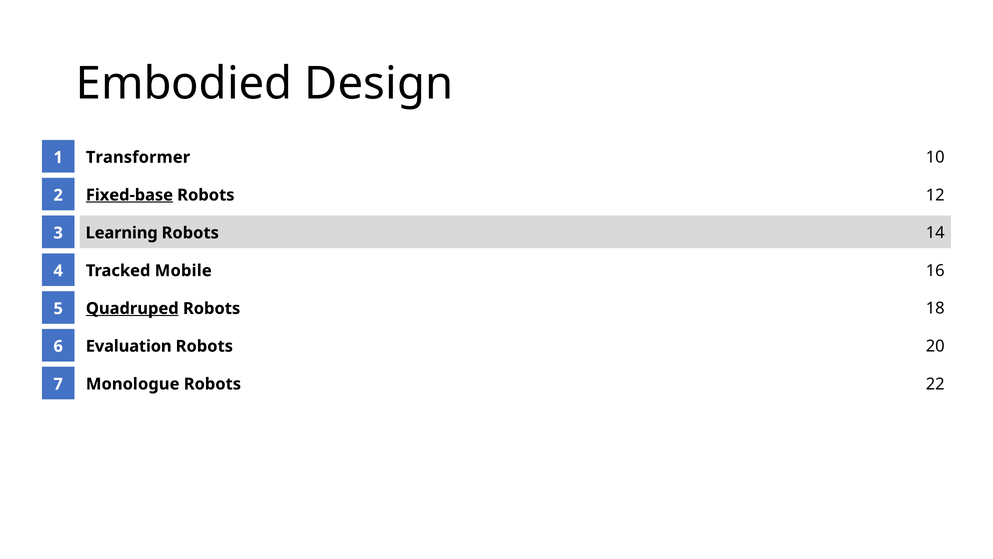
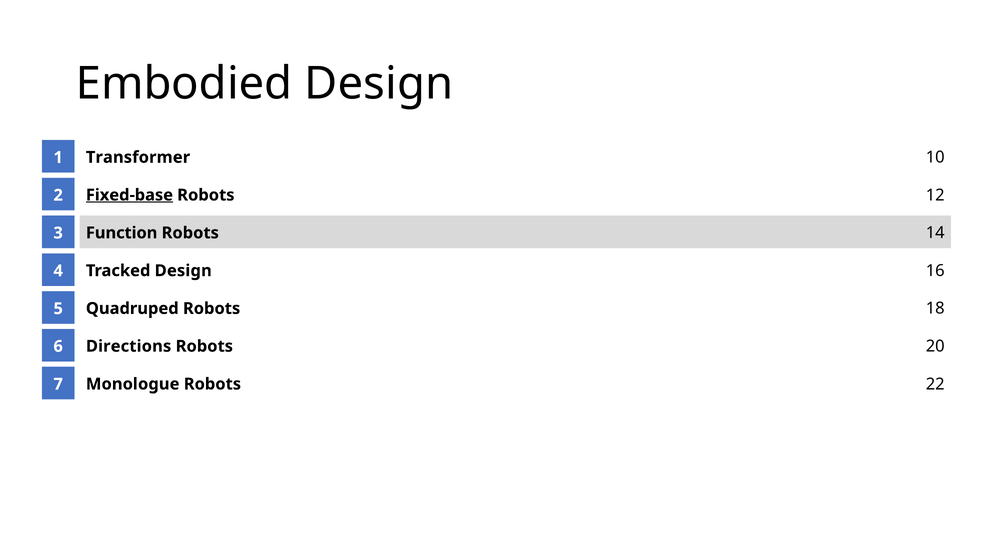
Learning: Learning -> Function
Tracked Mobile: Mobile -> Design
Quadruped underline: present -> none
Evaluation: Evaluation -> Directions
